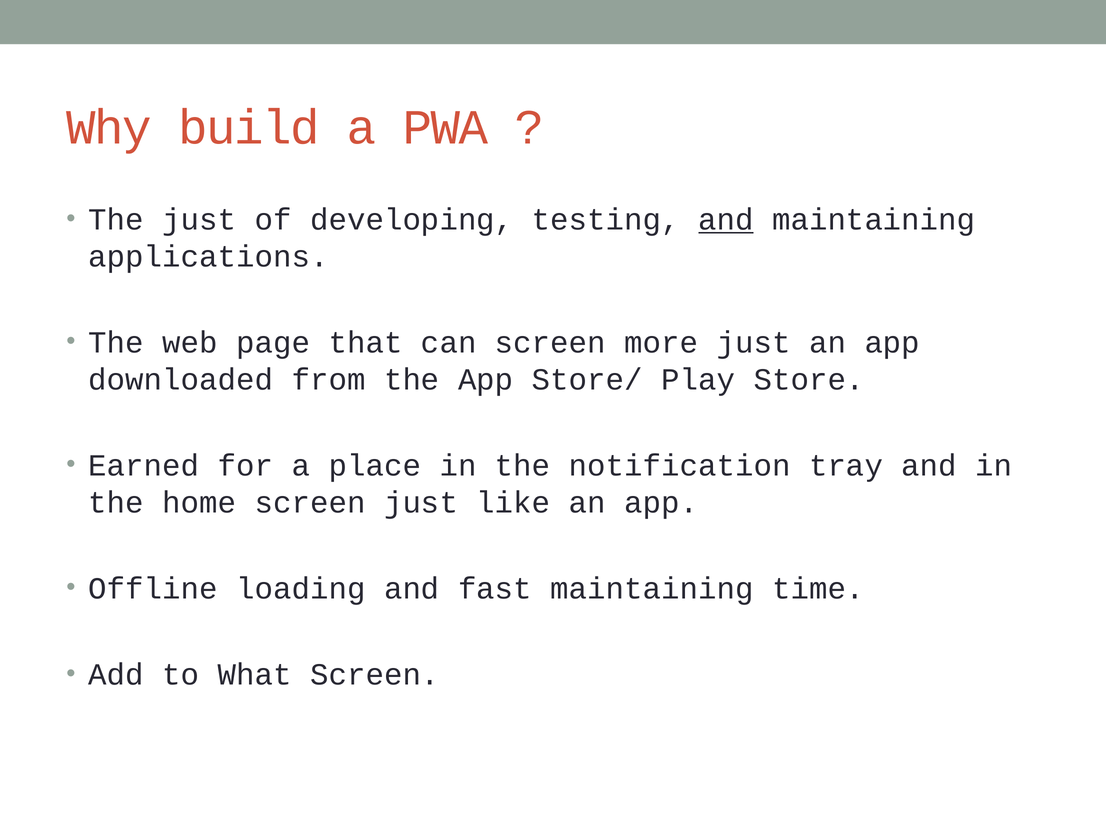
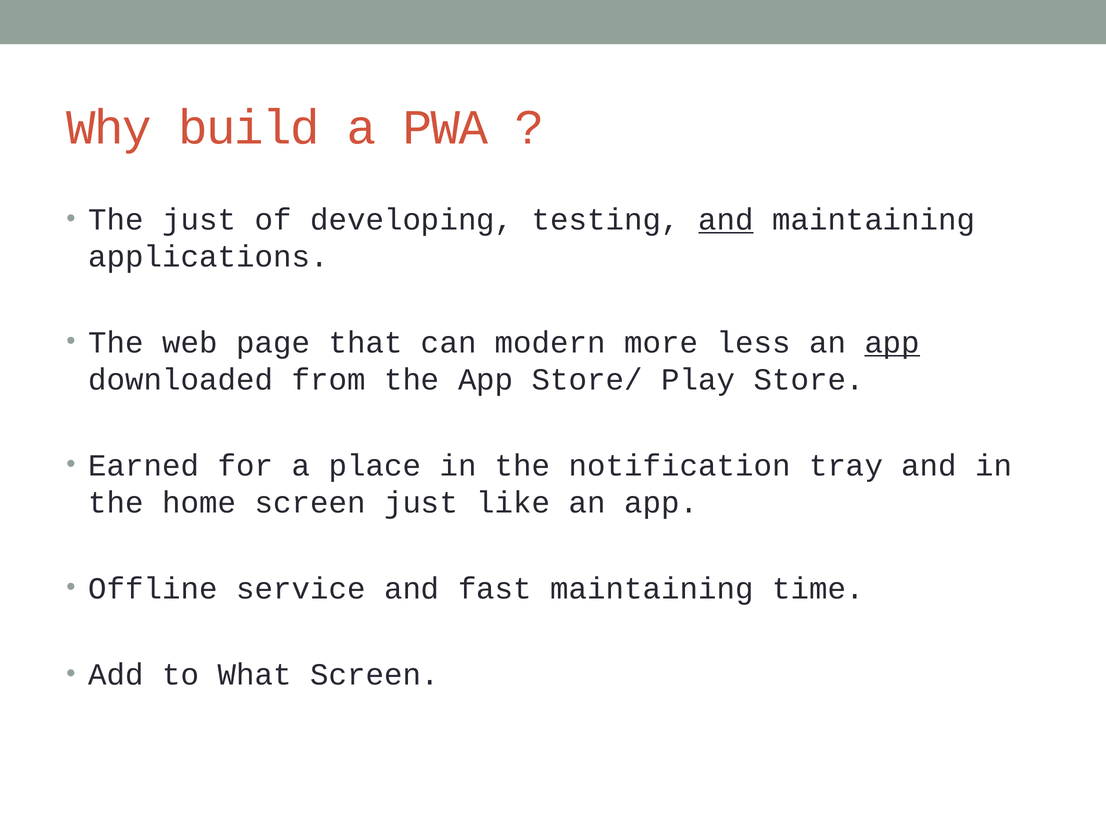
can screen: screen -> modern
more just: just -> less
app at (892, 343) underline: none -> present
loading: loading -> service
